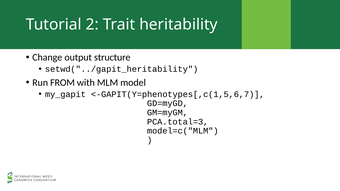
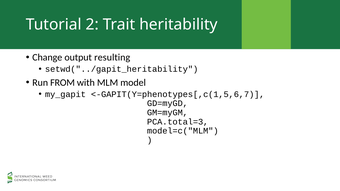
structure: structure -> resulting
